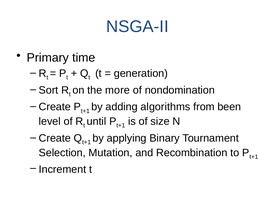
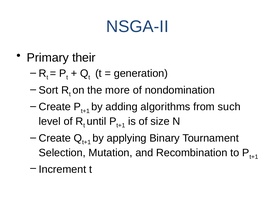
time: time -> their
been: been -> such
